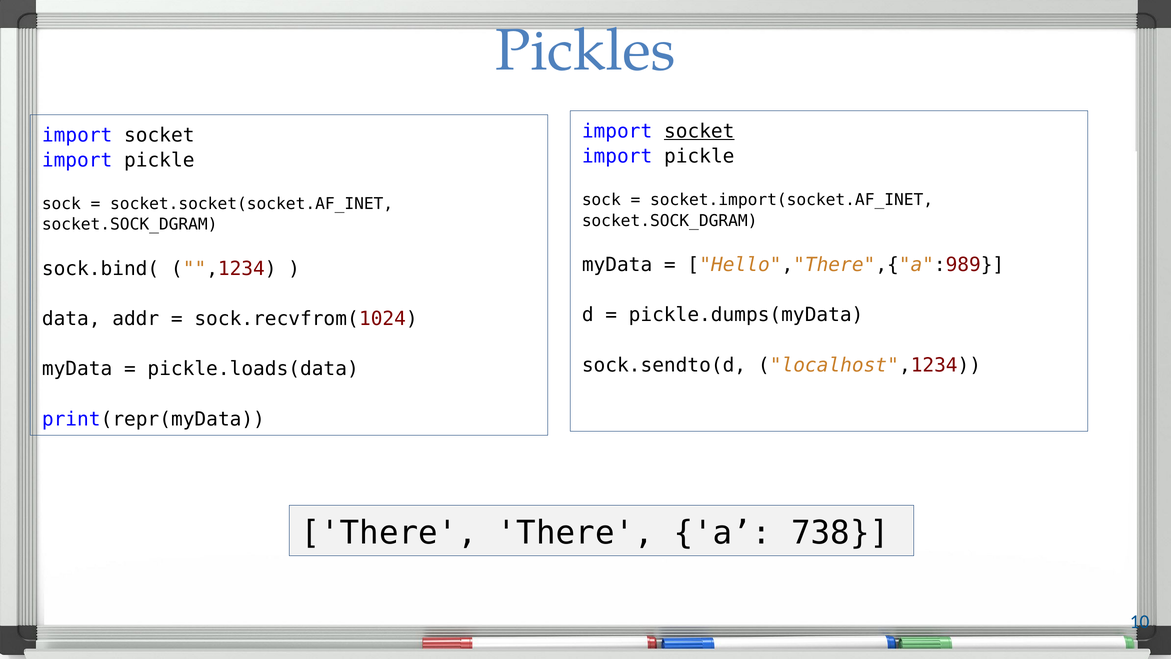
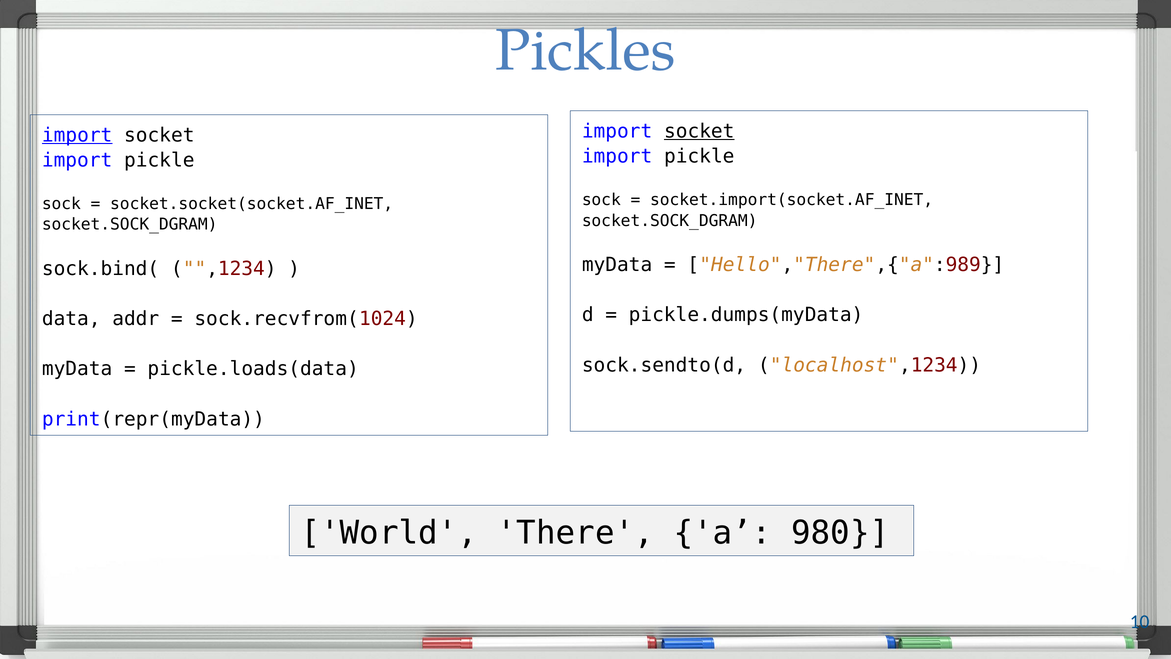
import at (77, 135) underline: none -> present
There at (389, 533): There -> World
738: 738 -> 980
